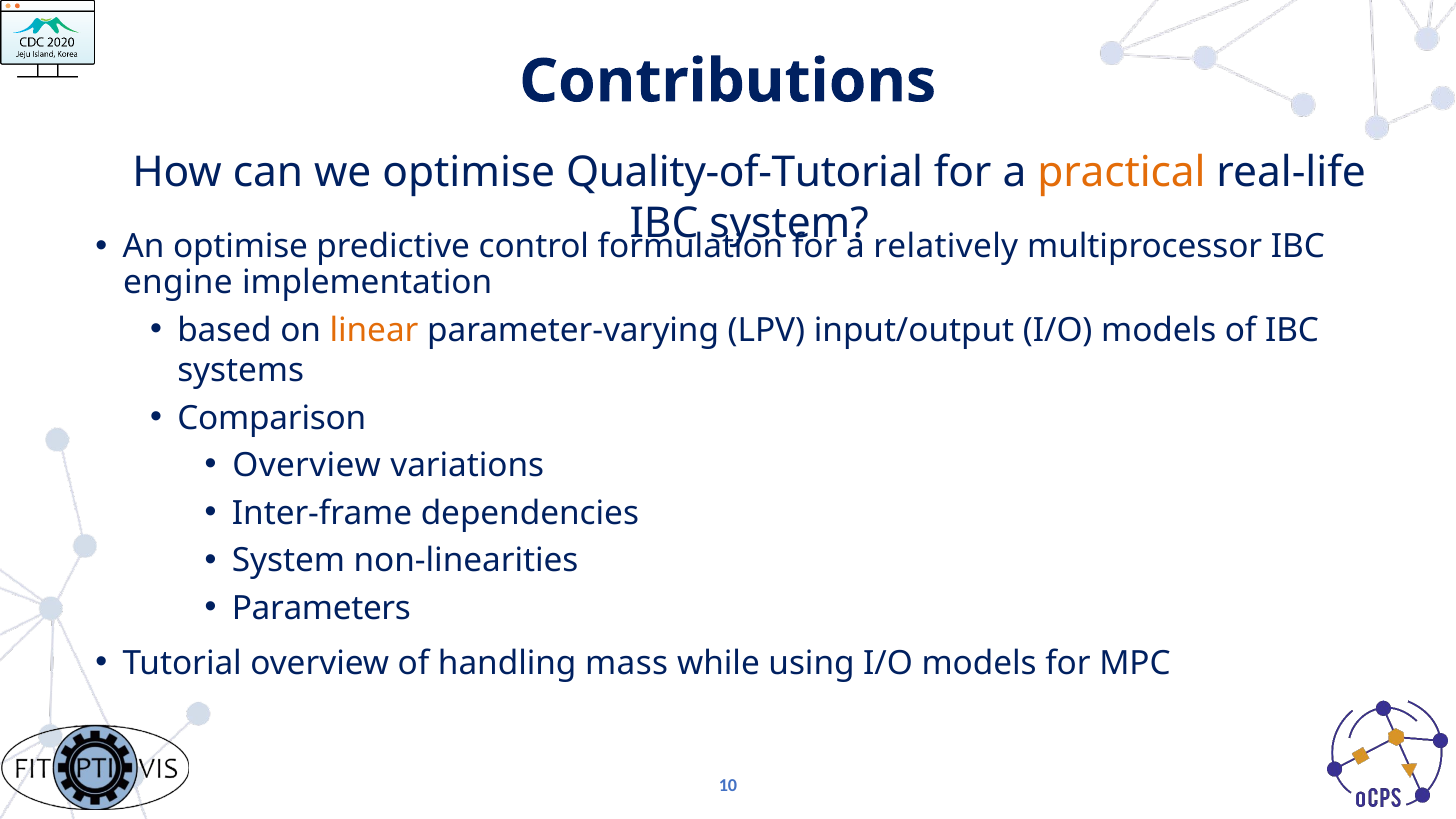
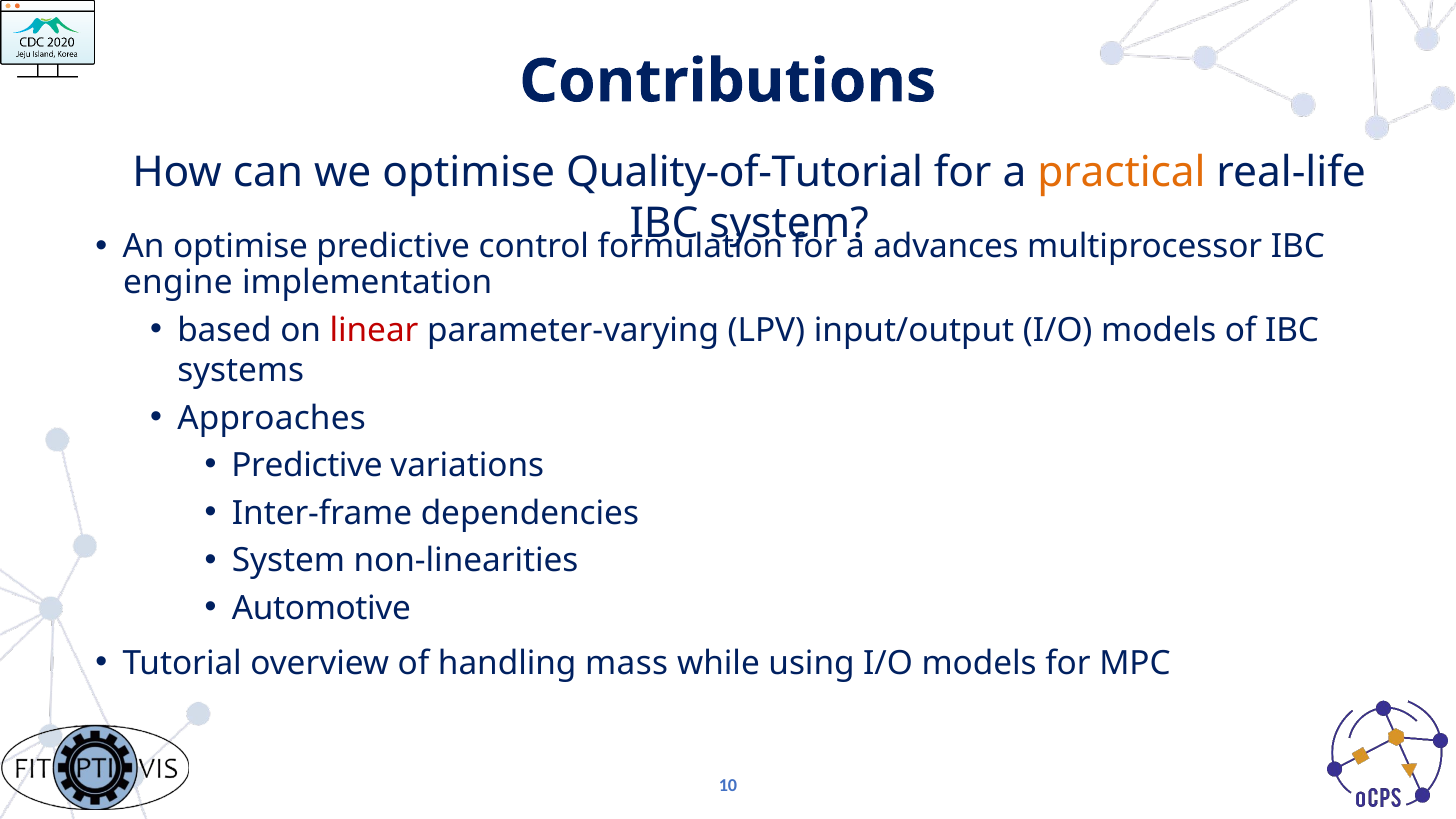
relatively: relatively -> advances
linear colour: orange -> red
Comparison: Comparison -> Approaches
Overview at (307, 466): Overview -> Predictive
Parameters: Parameters -> Automotive
